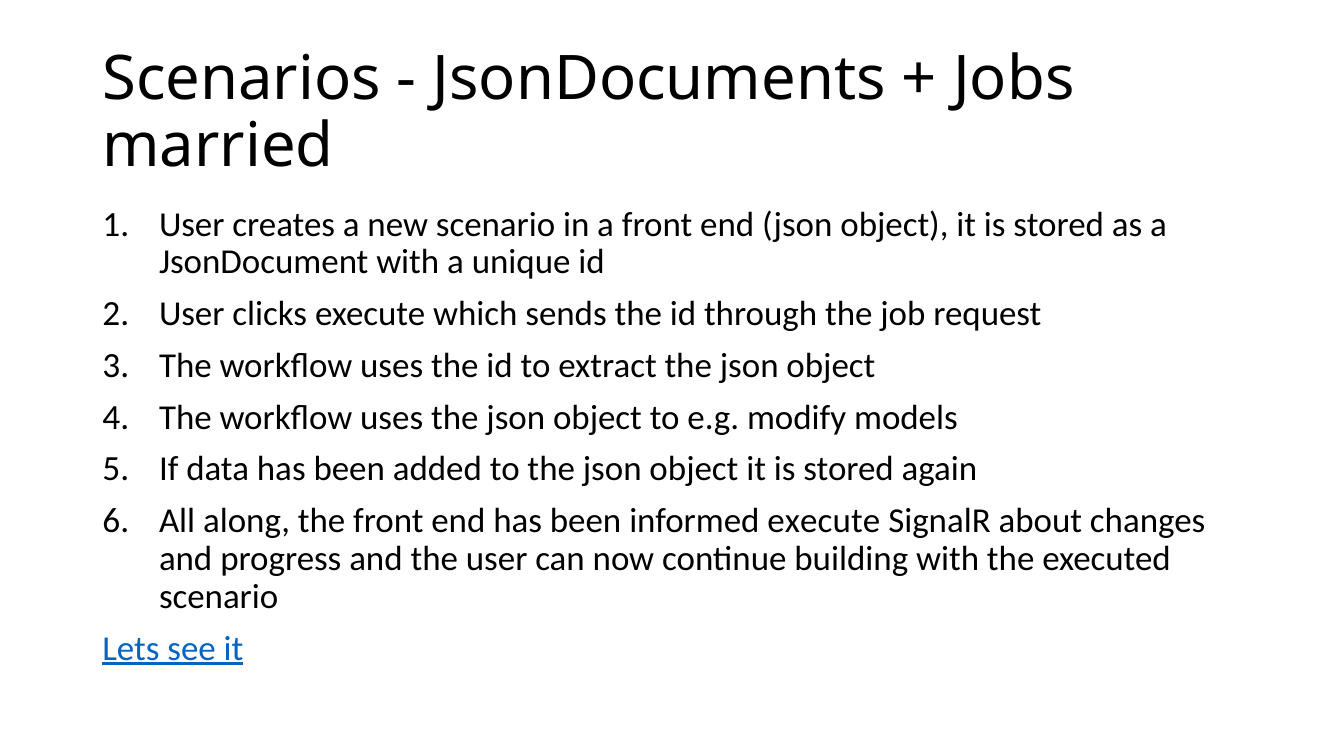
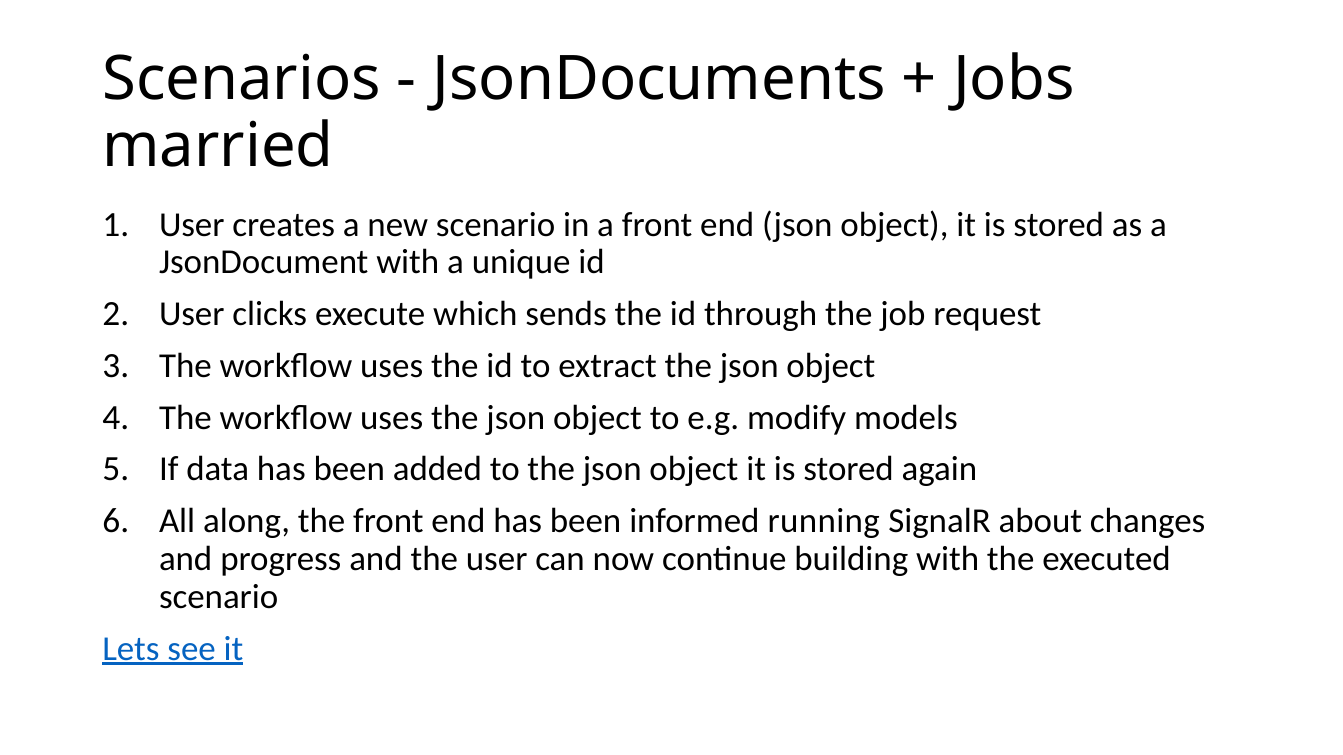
informed execute: execute -> running
